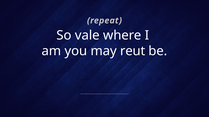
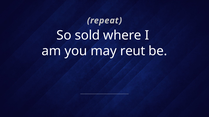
vale: vale -> sold
